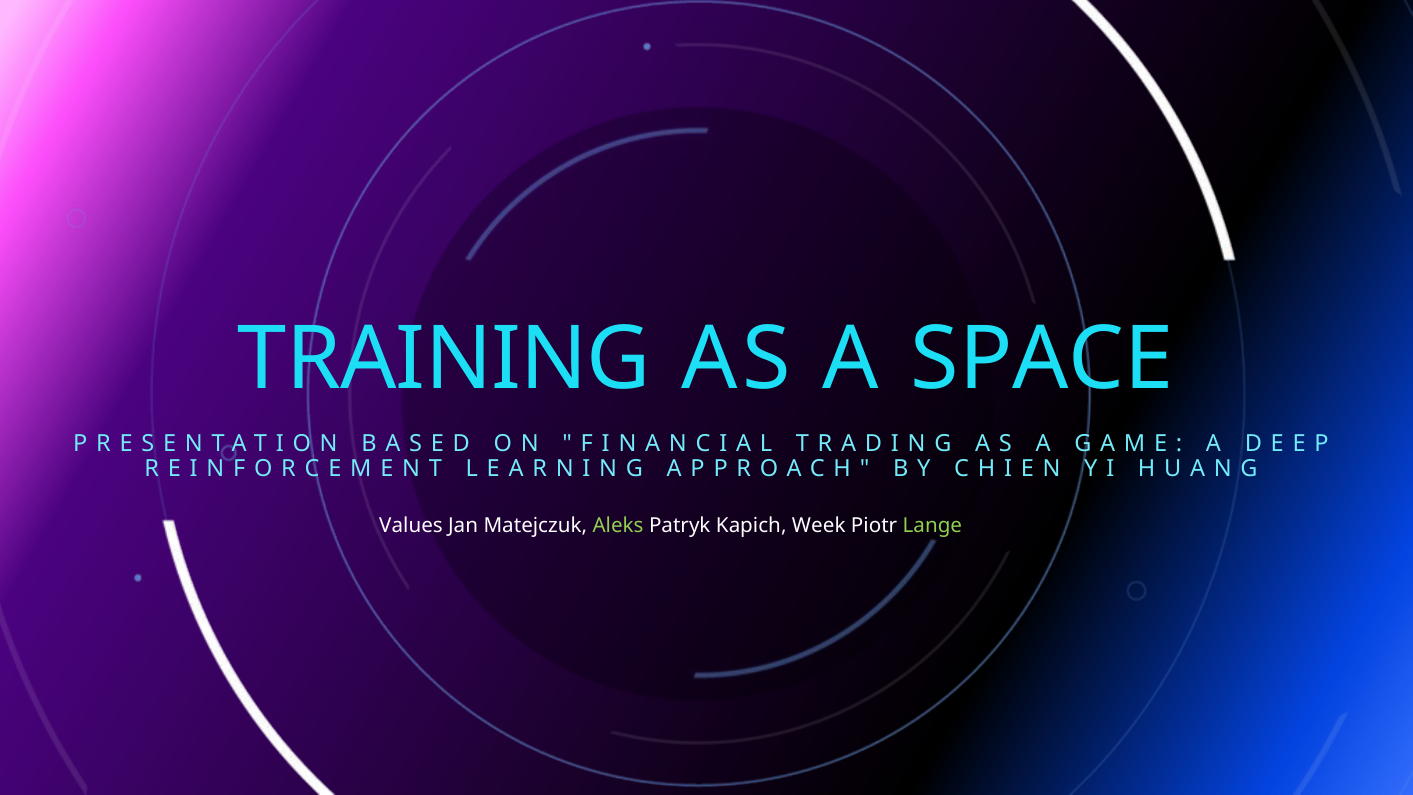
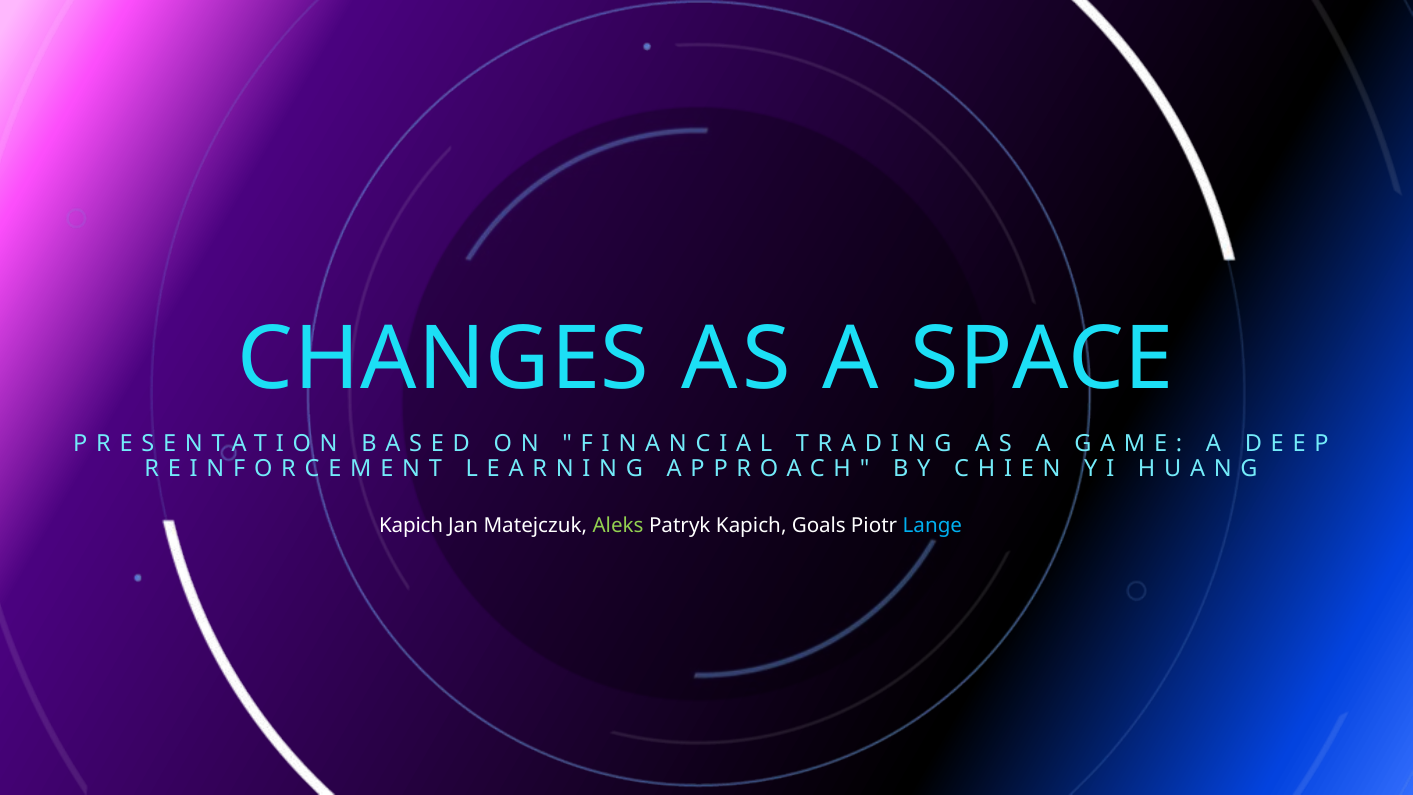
TRAINING: TRAINING -> CHANGES
Values at (411, 525): Values -> Kapich
Week: Week -> Goals
Lange colour: light green -> light blue
